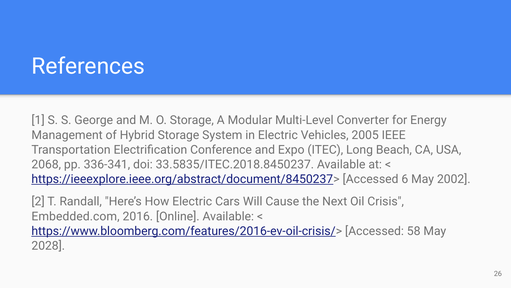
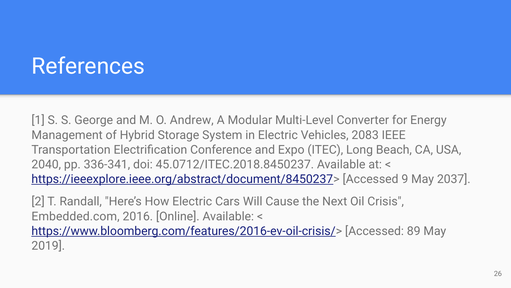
O Storage: Storage -> Andrew
2005: 2005 -> 2083
2068: 2068 -> 2040
33.5835/ITEC.2018.8450237: 33.5835/ITEC.2018.8450237 -> 45.0712/ITEC.2018.8450237
6: 6 -> 9
2002: 2002 -> 2037
58: 58 -> 89
2028: 2028 -> 2019
